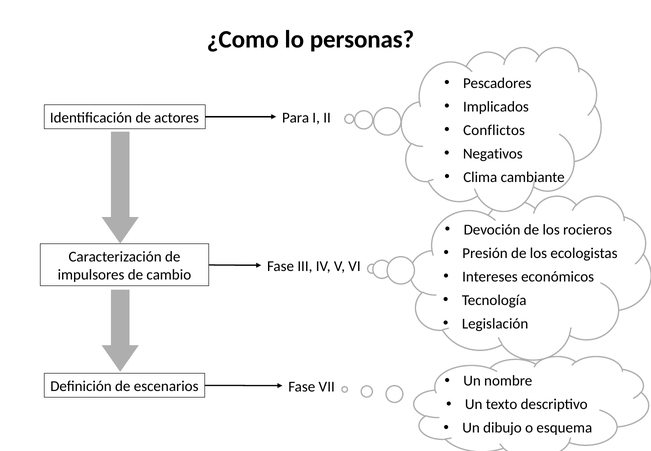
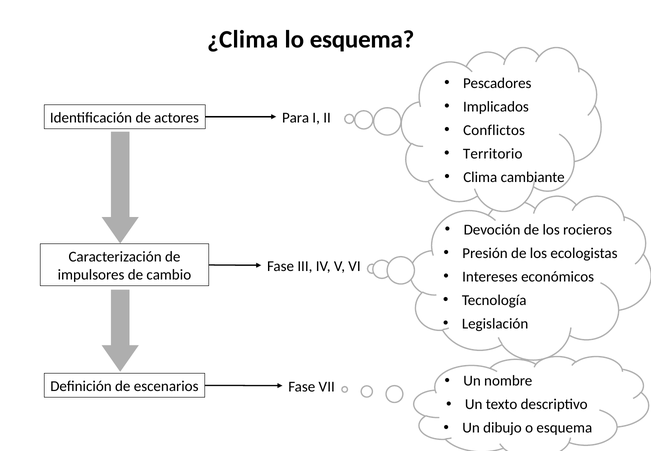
¿Como: ¿Como -> ¿Clima
lo personas: personas -> esquema
Negativos: Negativos -> Territorio
